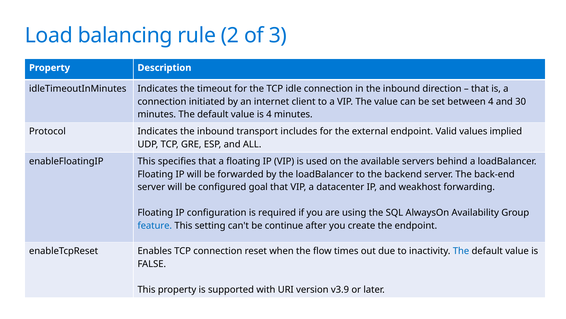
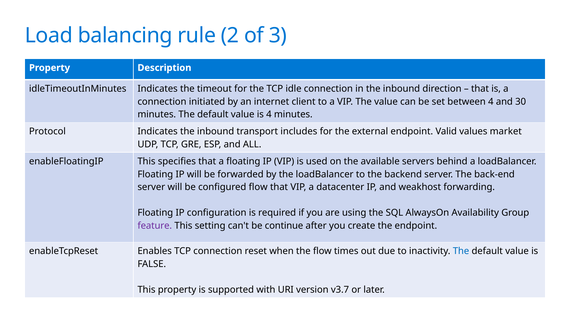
implied: implied -> market
configured goal: goal -> flow
feature colour: blue -> purple
v3.9: v3.9 -> v3.7
